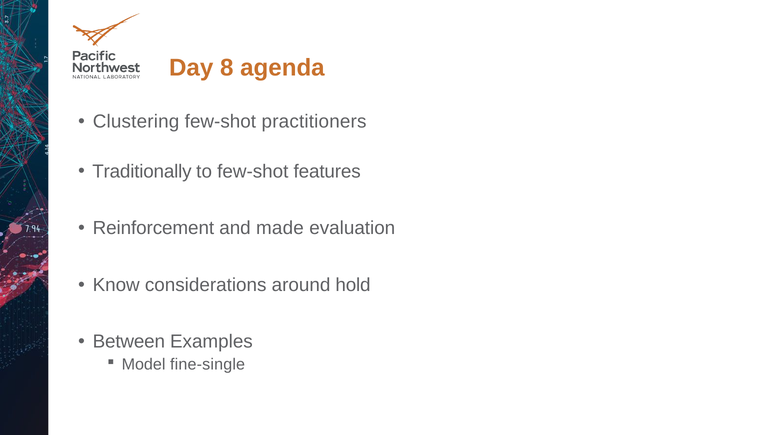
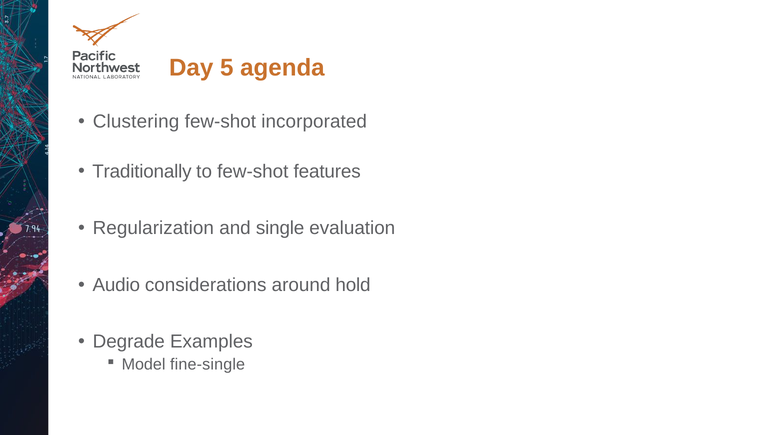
8: 8 -> 5
practitioners: practitioners -> incorporated
Reinforcement: Reinforcement -> Regularization
made: made -> single
Know: Know -> Audio
Between: Between -> Degrade
